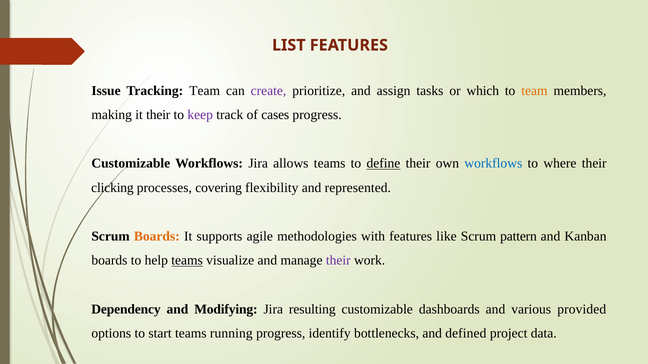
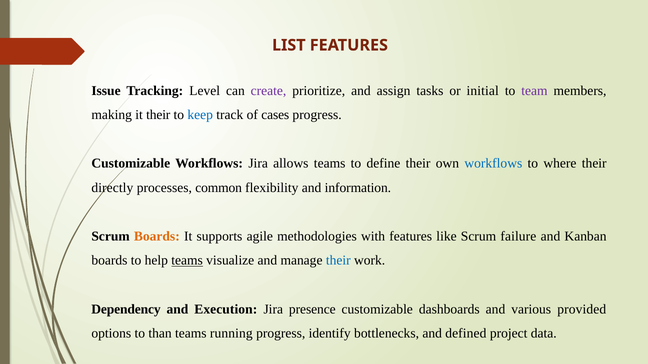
Tracking Team: Team -> Level
which: which -> initial
team at (534, 91) colour: orange -> purple
keep colour: purple -> blue
define underline: present -> none
clicking: clicking -> directly
covering: covering -> common
represented: represented -> information
pattern: pattern -> failure
their at (338, 261) colour: purple -> blue
Modifying: Modifying -> Execution
resulting: resulting -> presence
start: start -> than
